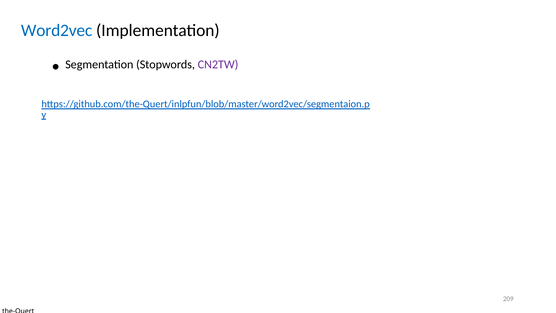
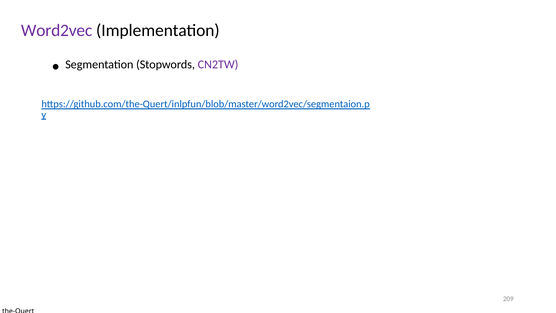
Word2vec colour: blue -> purple
